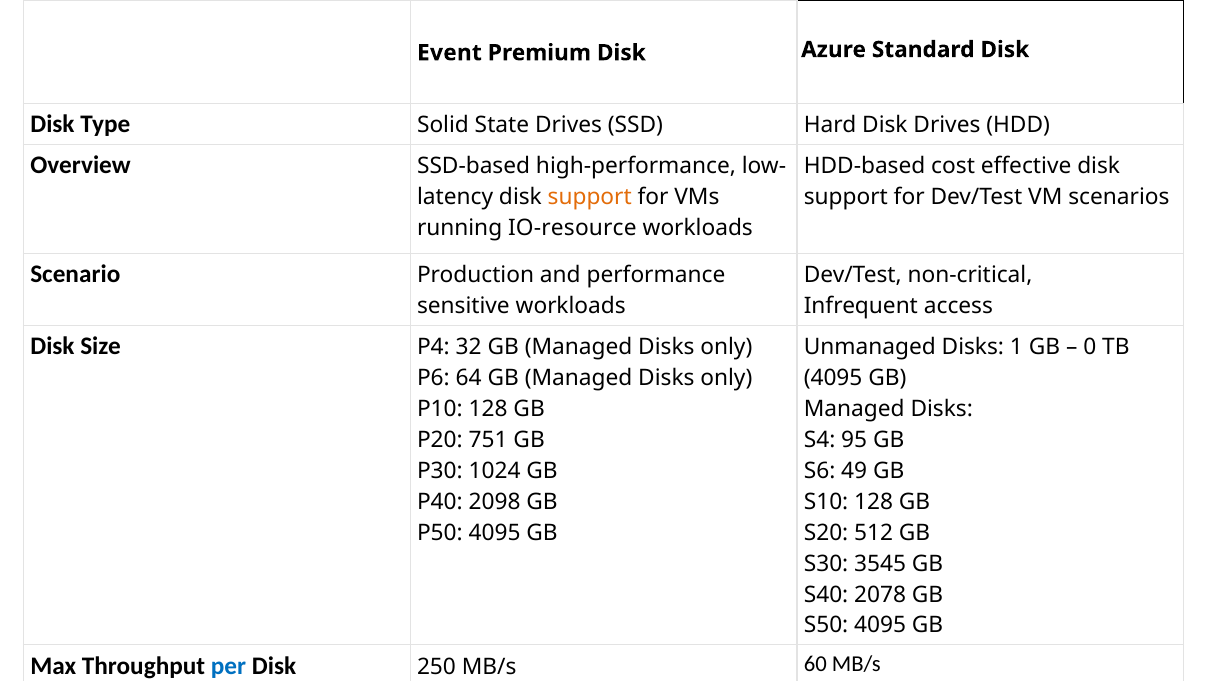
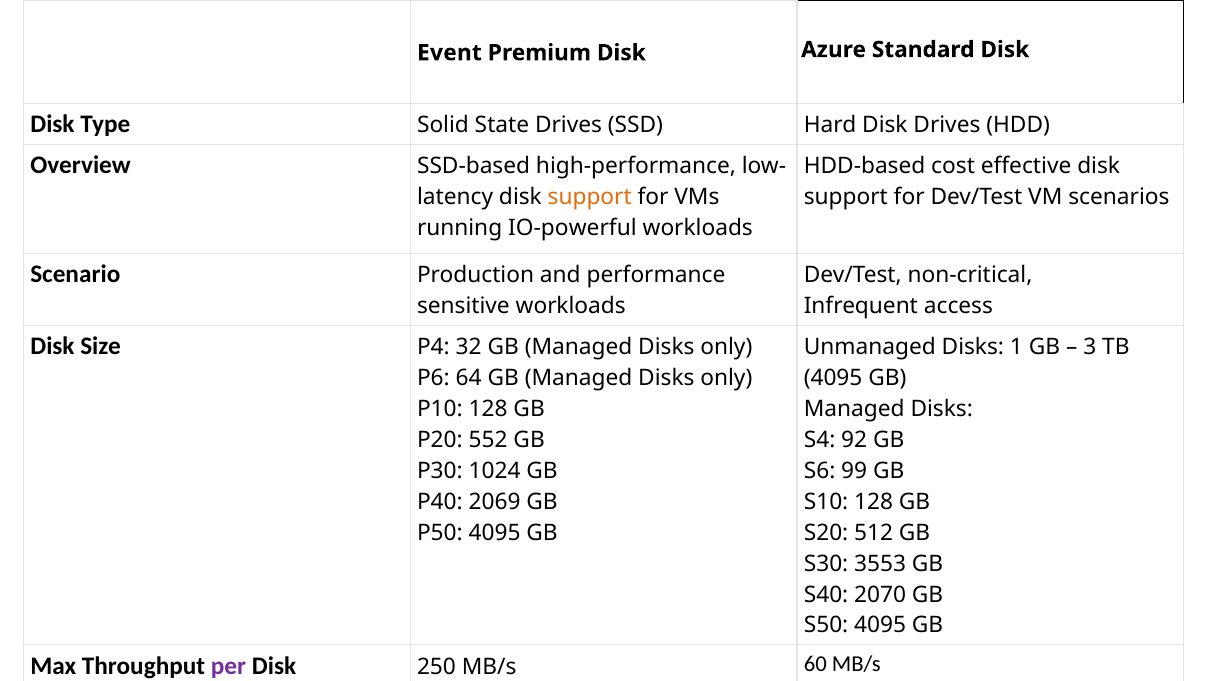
IO-resource: IO-resource -> IO-powerful
0: 0 -> 3
751: 751 -> 552
95: 95 -> 92
49: 49 -> 99
2098: 2098 -> 2069
3545: 3545 -> 3553
2078: 2078 -> 2070
per at (229, 666) colour: blue -> purple
